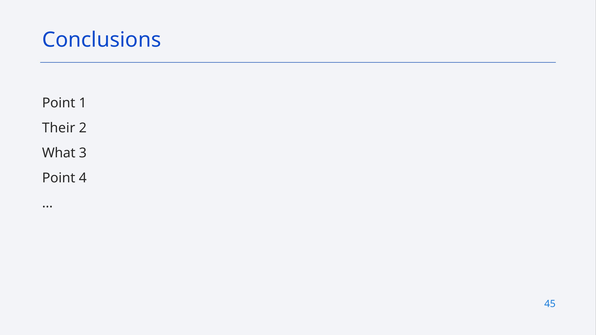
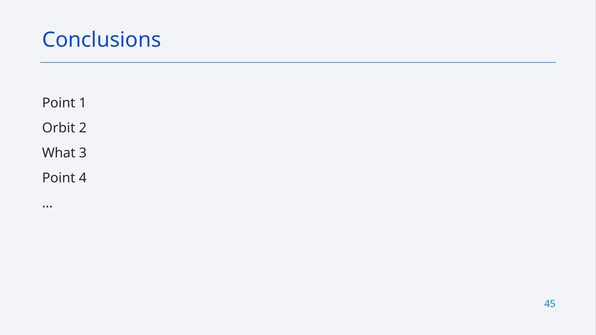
Their: Their -> Orbit
